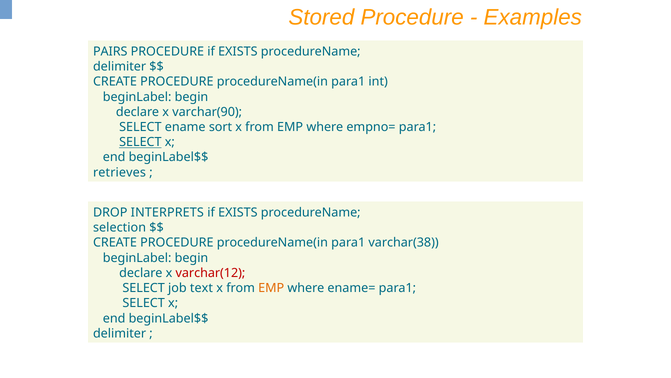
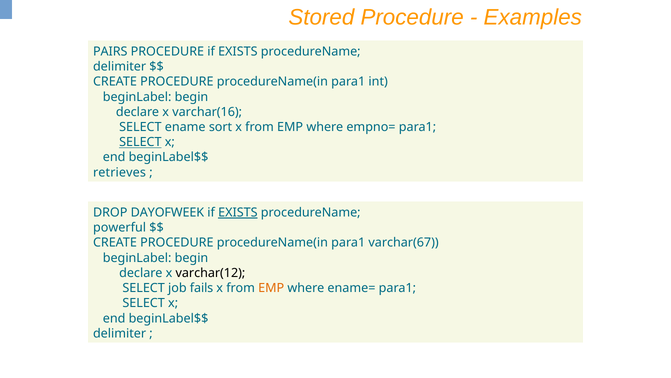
varchar(90: varchar(90 -> varchar(16
INTERPRETS: INTERPRETS -> DAYOFWEEK
EXISTS at (238, 212) underline: none -> present
selection: selection -> powerful
varchar(38: varchar(38 -> varchar(67
varchar(12 colour: red -> black
text: text -> fails
